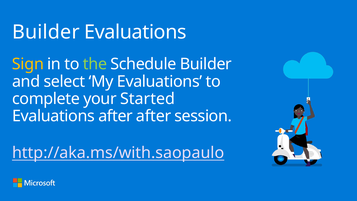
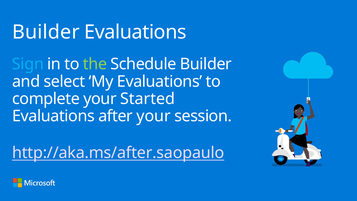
Sign colour: yellow -> light blue
after after: after -> your
http://aka.ms/with.saopaulo: http://aka.ms/with.saopaulo -> http://aka.ms/after.saopaulo
